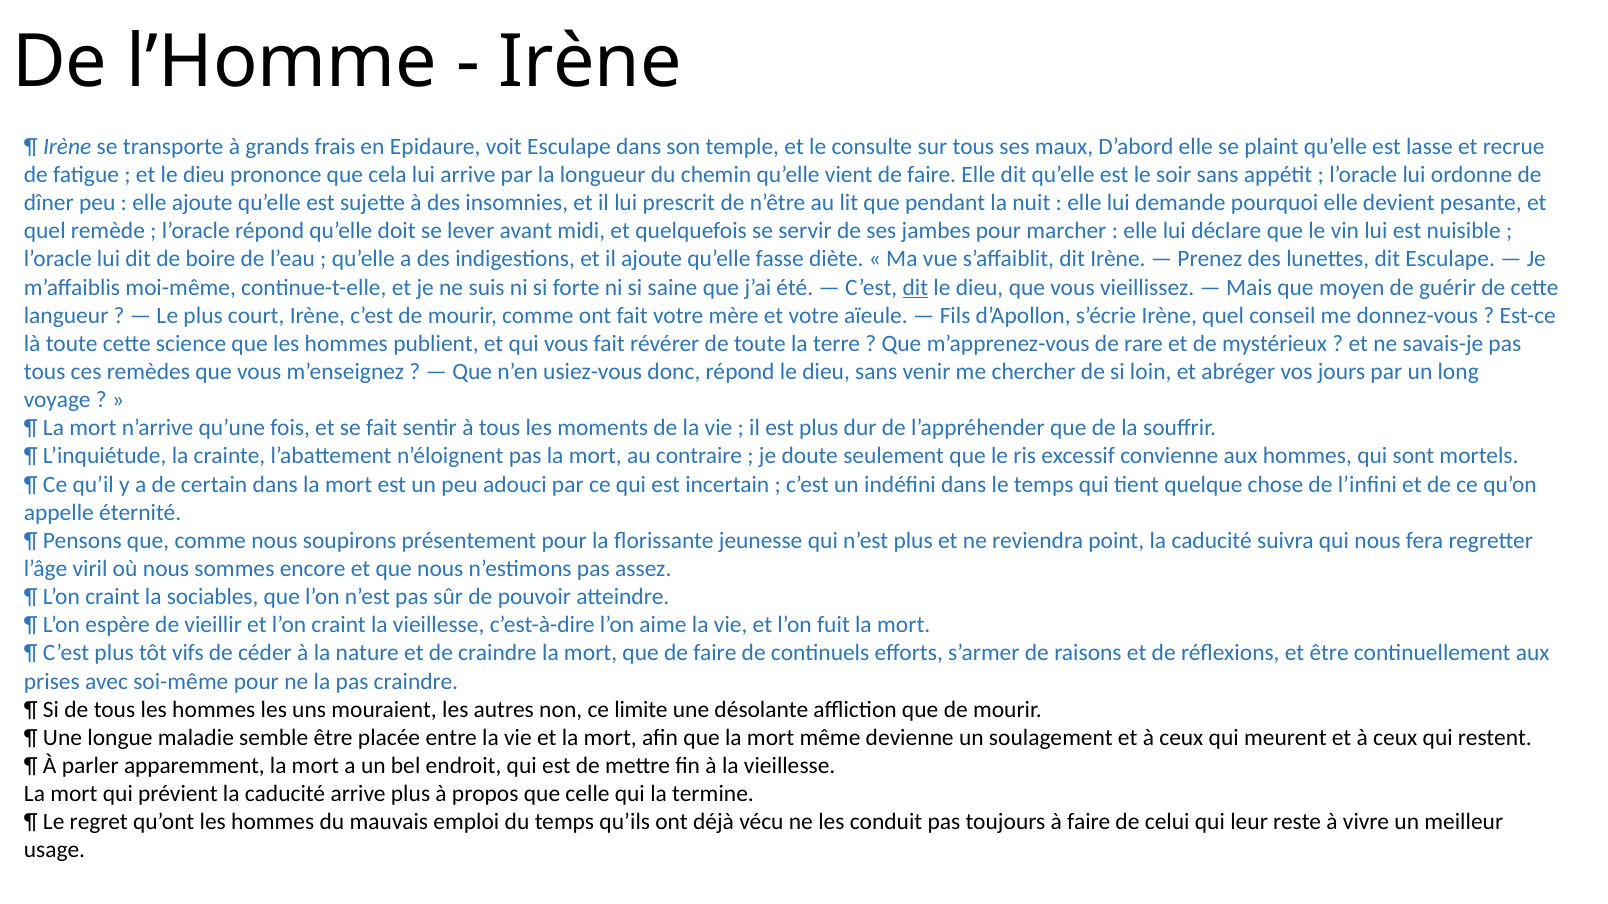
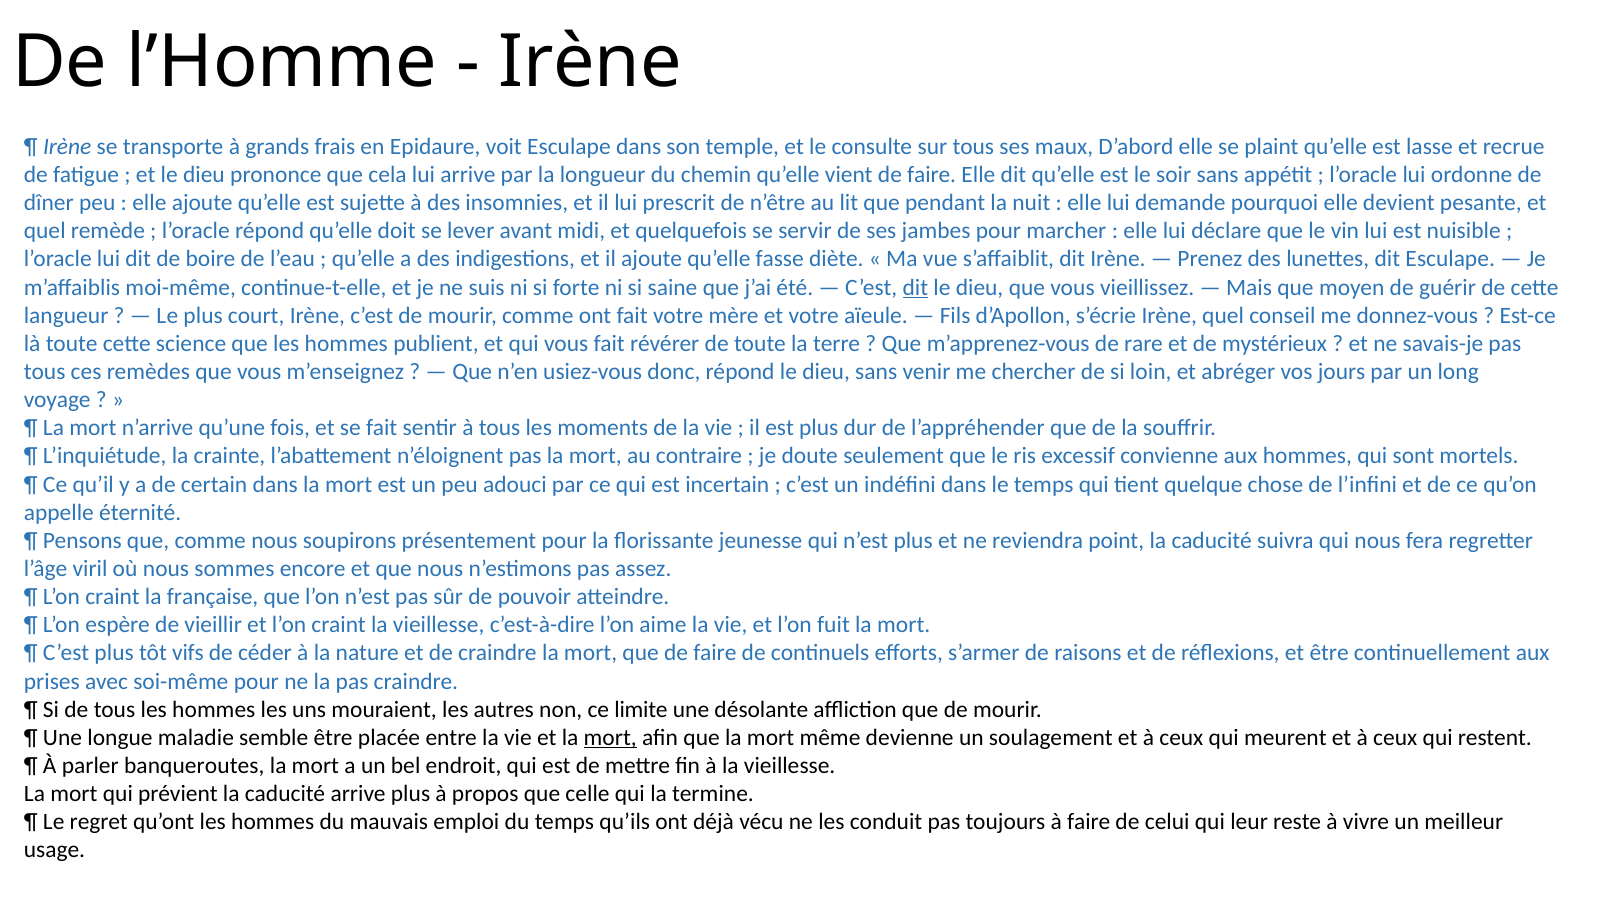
sociables: sociables -> française
mort at (610, 738) underline: none -> present
apparemment: apparemment -> banqueroutes
